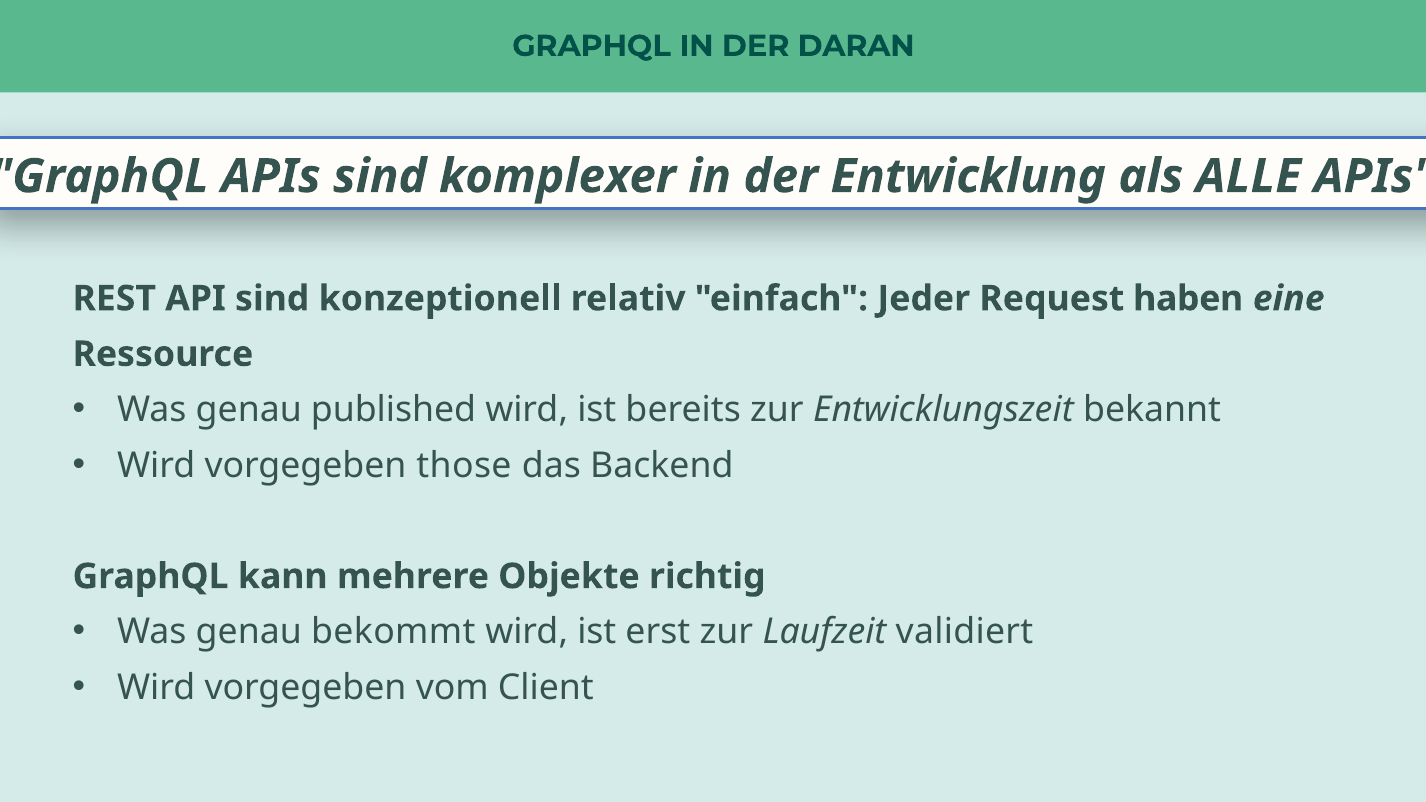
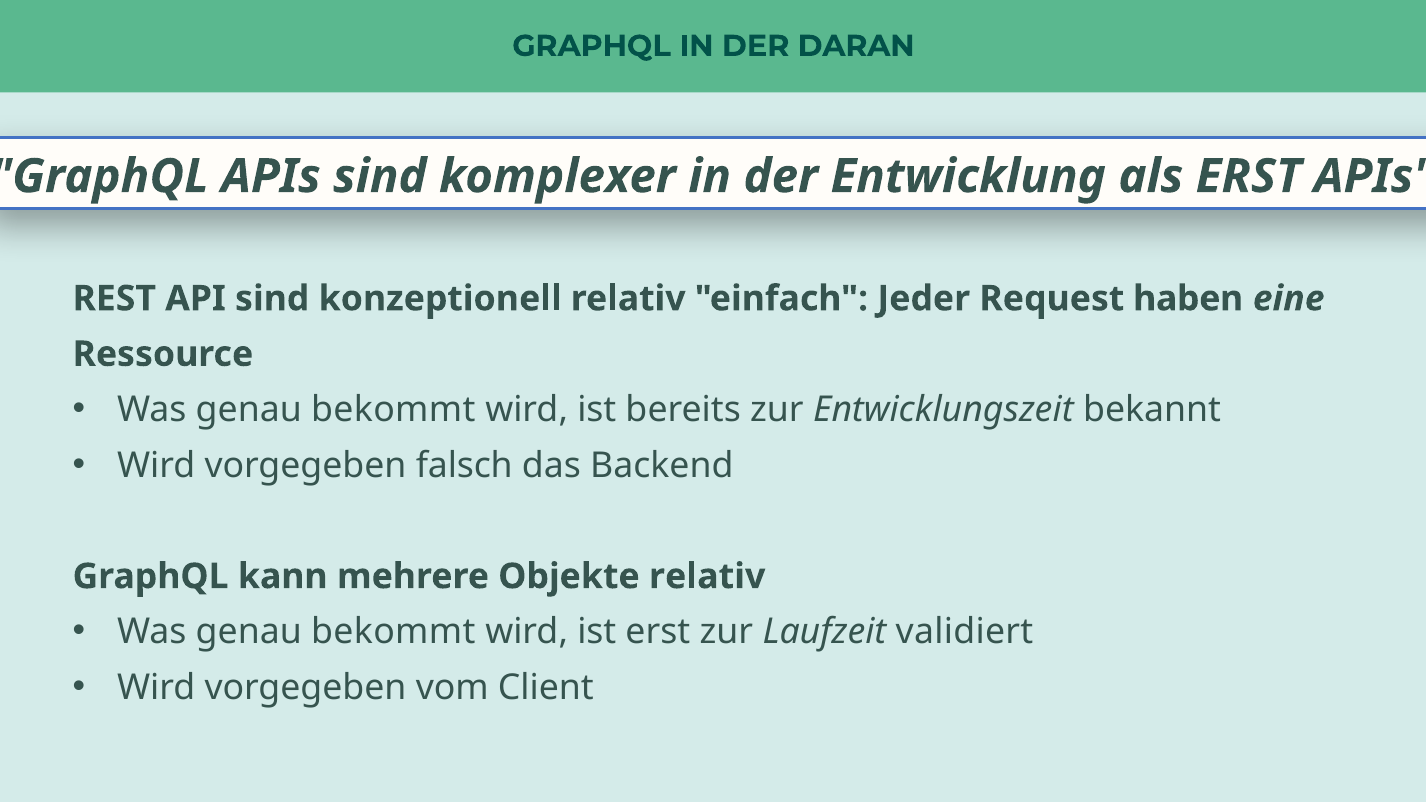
als ALLE: ALLE -> ERST
published at (394, 410): published -> bekommt
those: those -> falsch
Objekte richtig: richtig -> relativ
